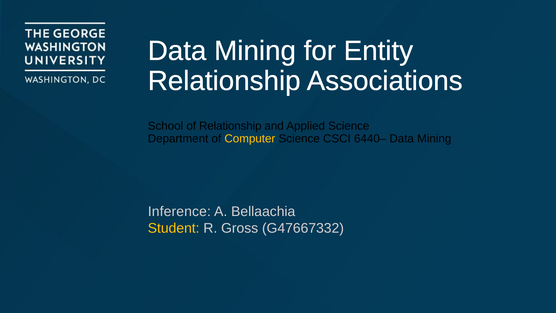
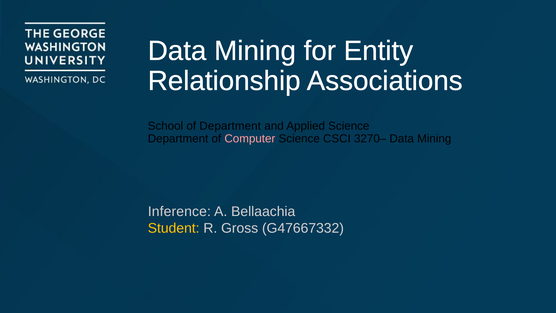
of Relationship: Relationship -> Department
Computer colour: yellow -> pink
6440–: 6440– -> 3270–
